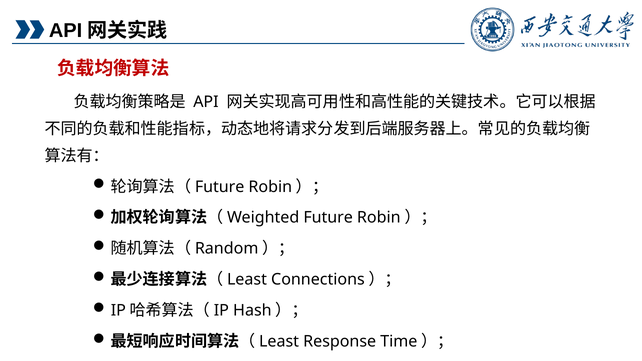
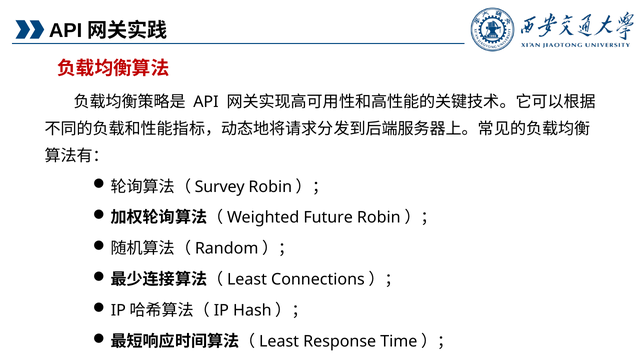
Future at (220, 187): Future -> Survey
